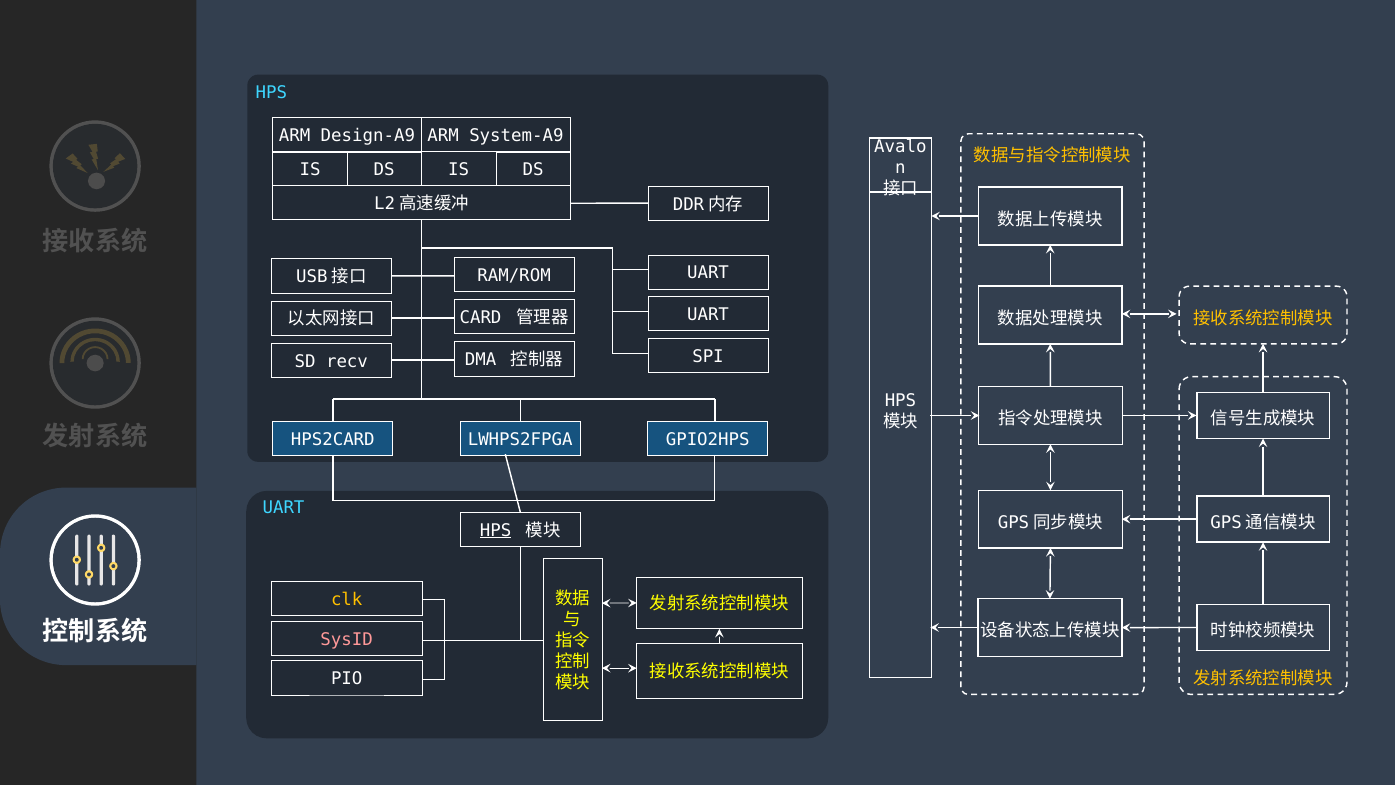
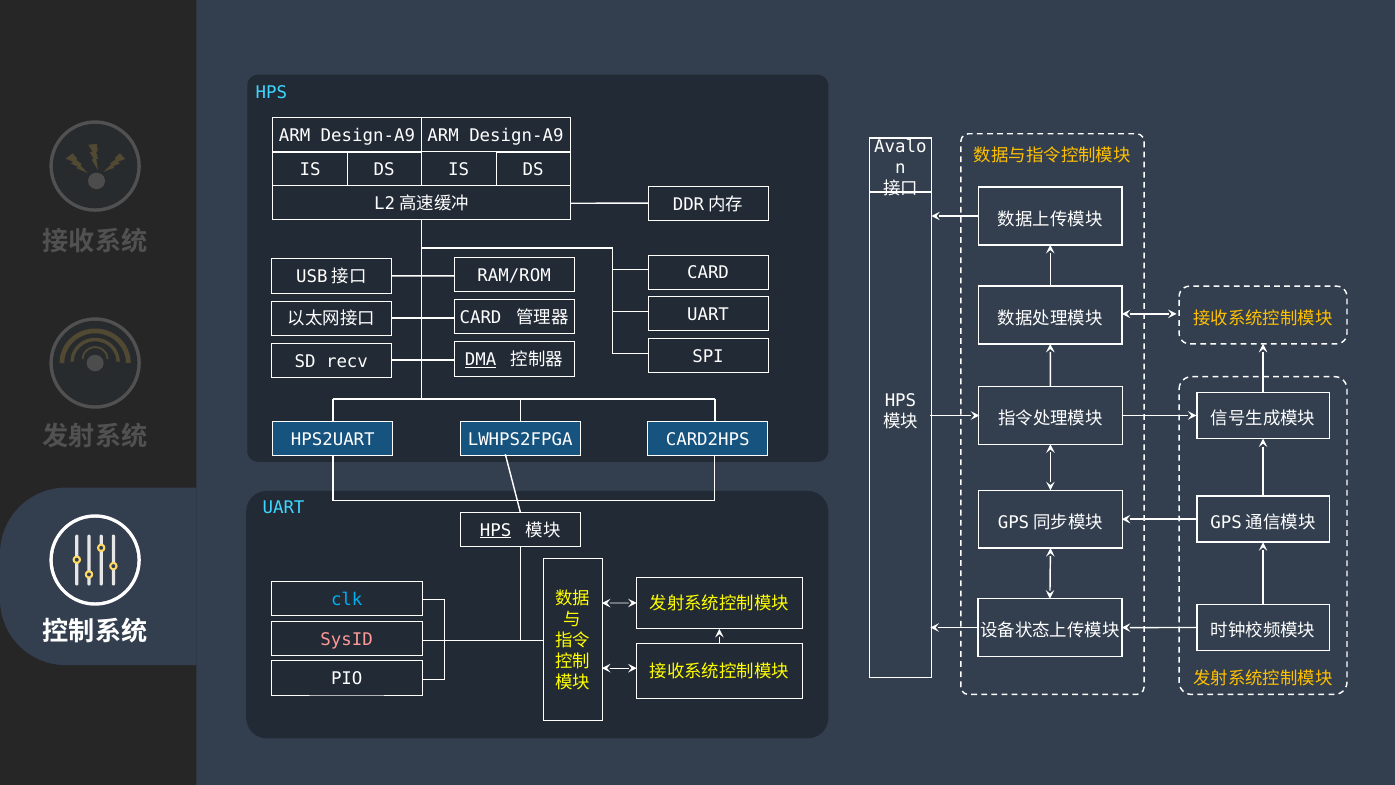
System-A9 at (516, 136): System-A9 -> Design-A9
UART at (708, 273): UART -> CARD
DMA underline: none -> present
HPS2CARD: HPS2CARD -> HPS2UART
GPIO2HPS: GPIO2HPS -> CARD2HPS
clk colour: yellow -> light blue
